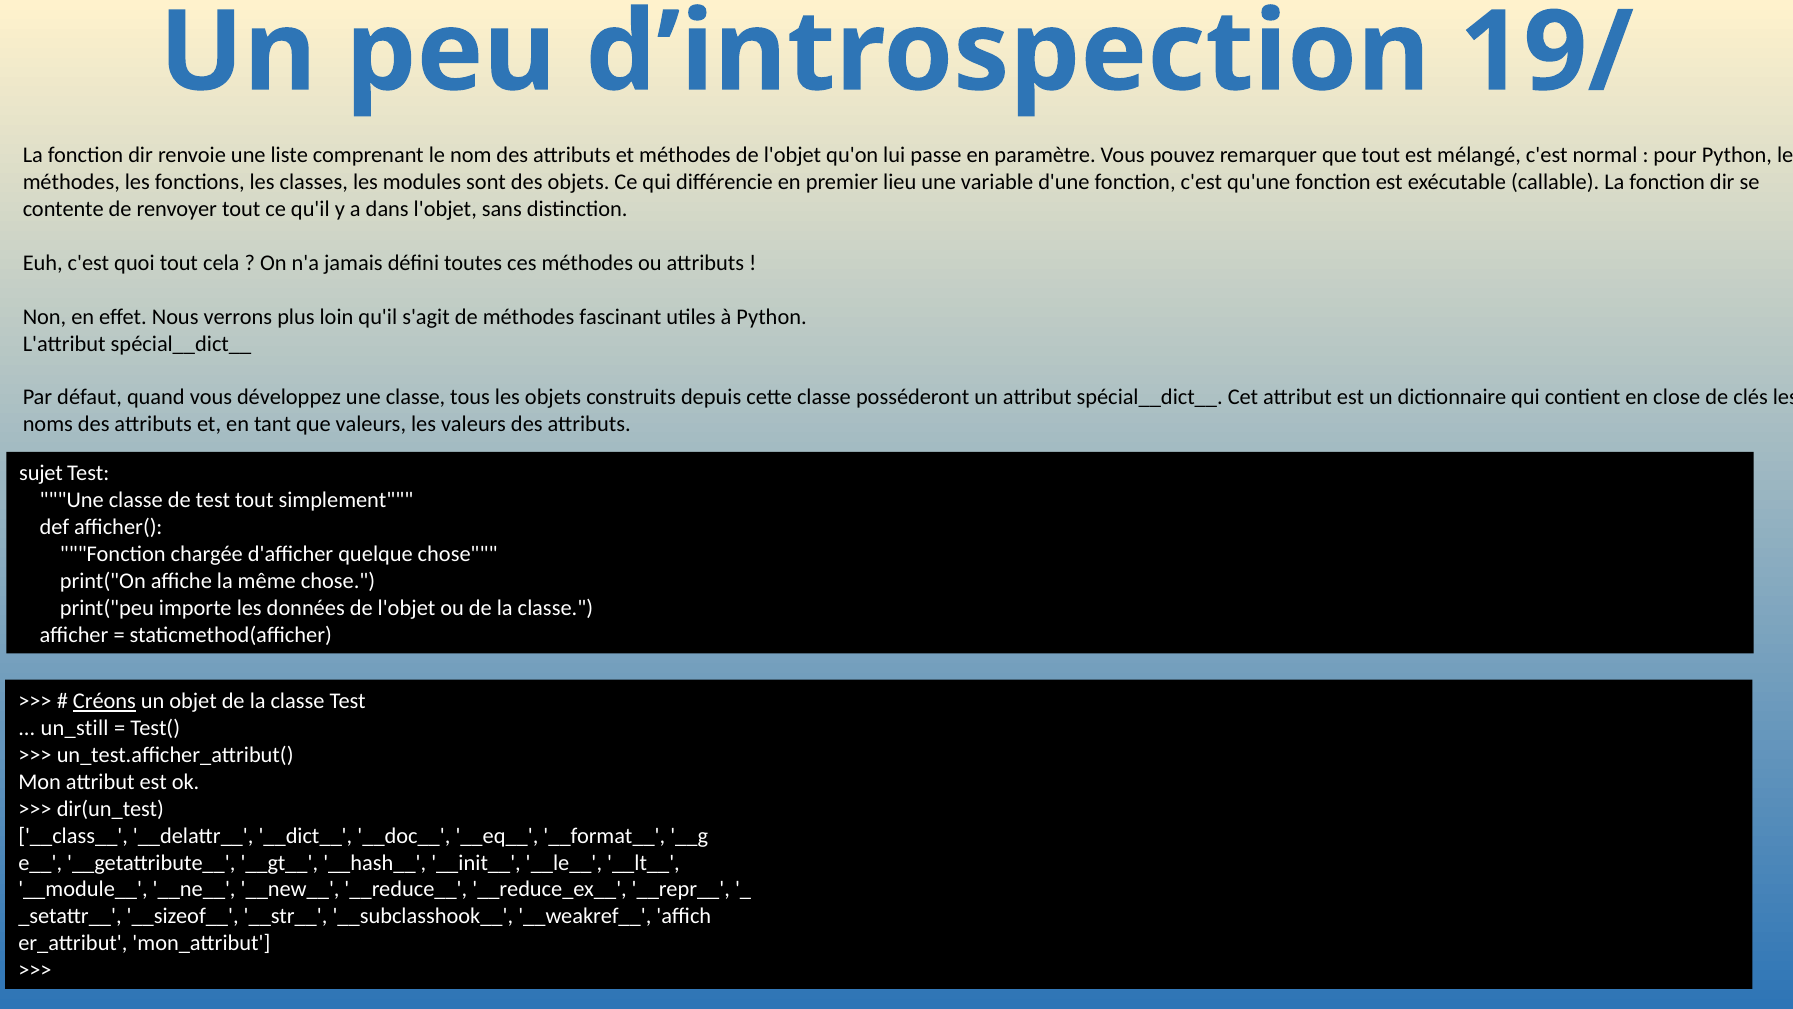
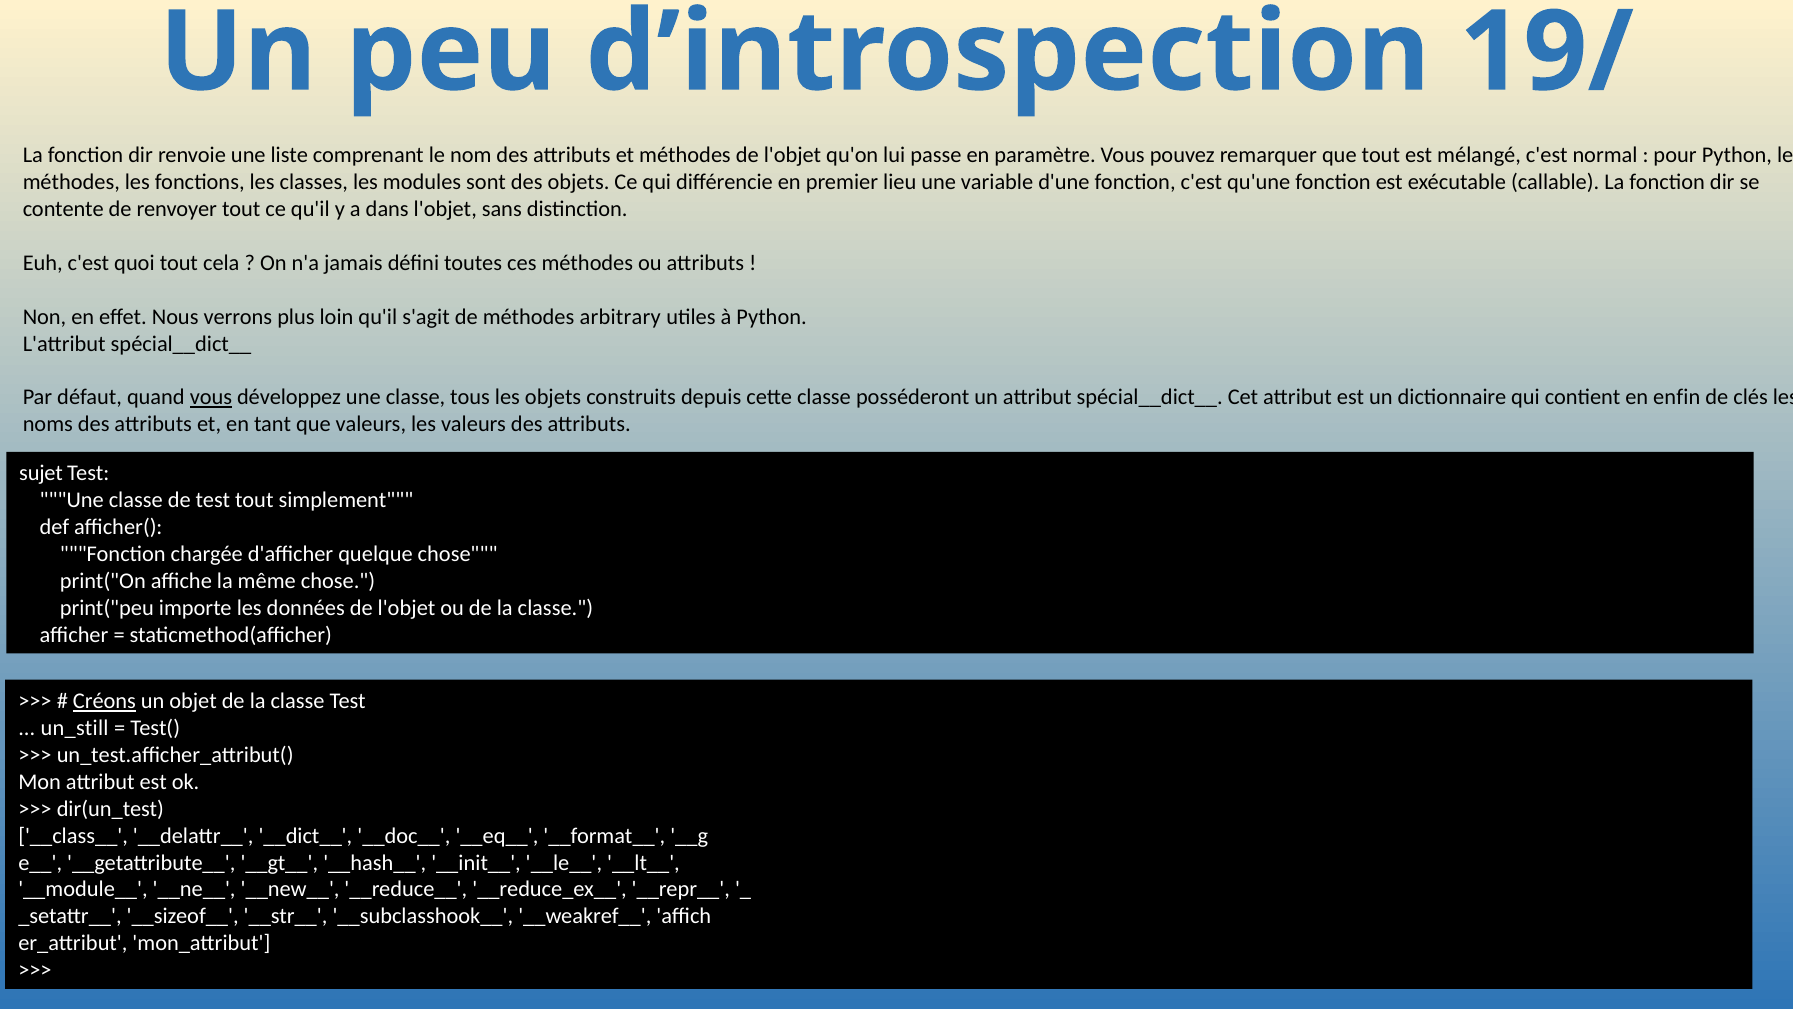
fascinant: fascinant -> arbitrary
vous at (211, 397) underline: none -> present
close: close -> enfin
